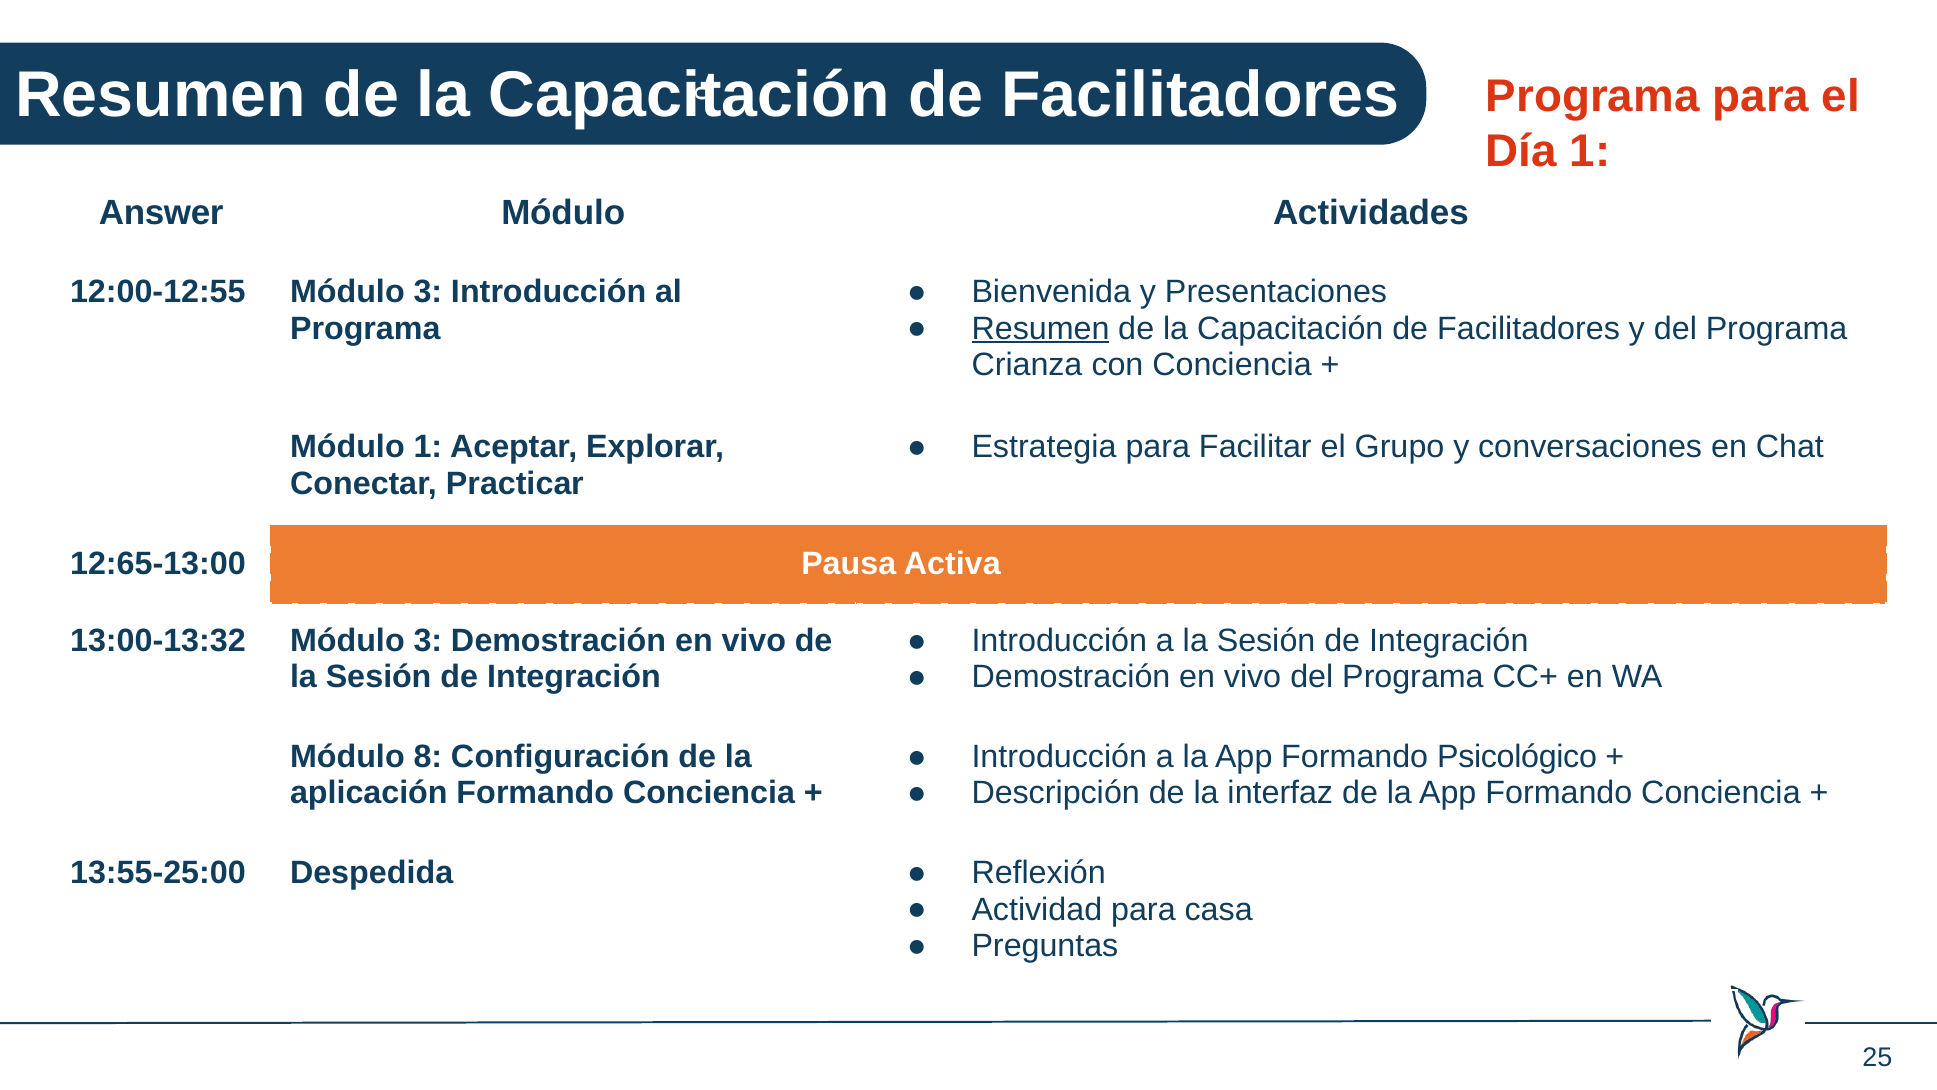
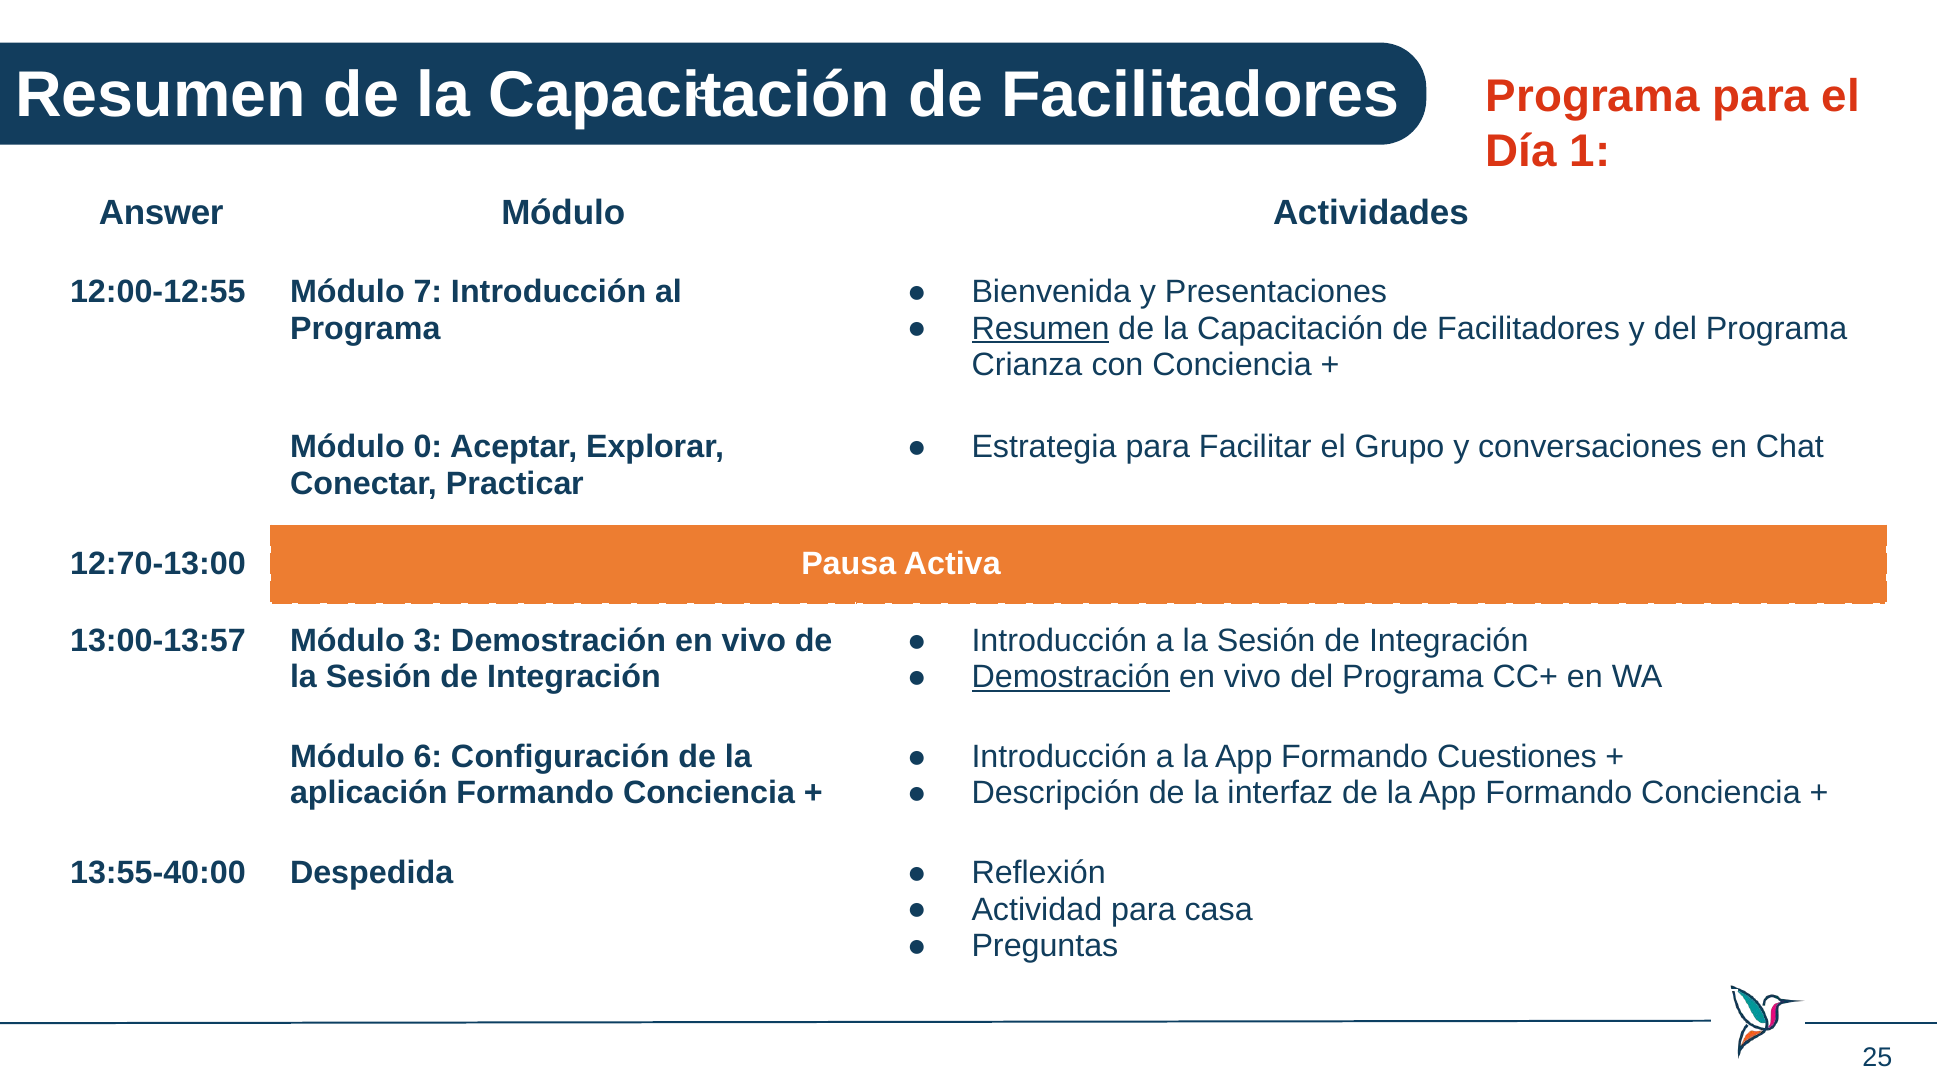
12:00-12:55 Módulo 3: 3 -> 7
Módulo 1: 1 -> 0
12:65-13:00: 12:65-13:00 -> 12:70-13:00
13:00-13:32: 13:00-13:32 -> 13:00-13:57
Demostración at (1071, 677) underline: none -> present
Psicológico: Psicológico -> Cuestiones
8: 8 -> 6
13:55-25:00: 13:55-25:00 -> 13:55-40:00
